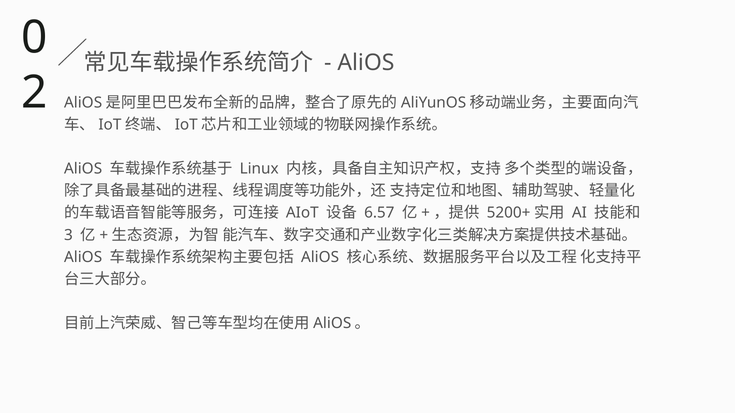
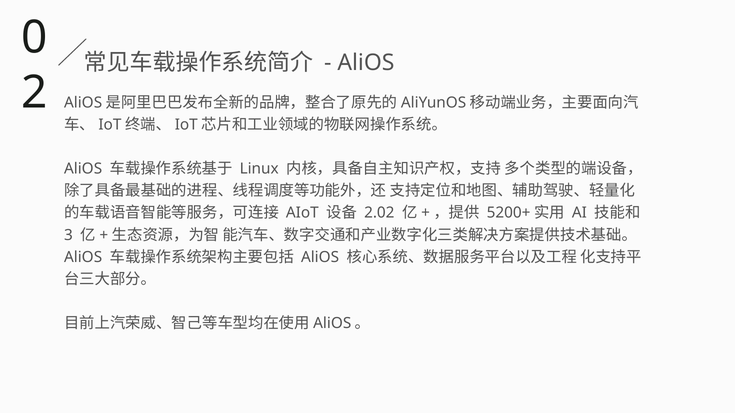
6.57: 6.57 -> 2.02
